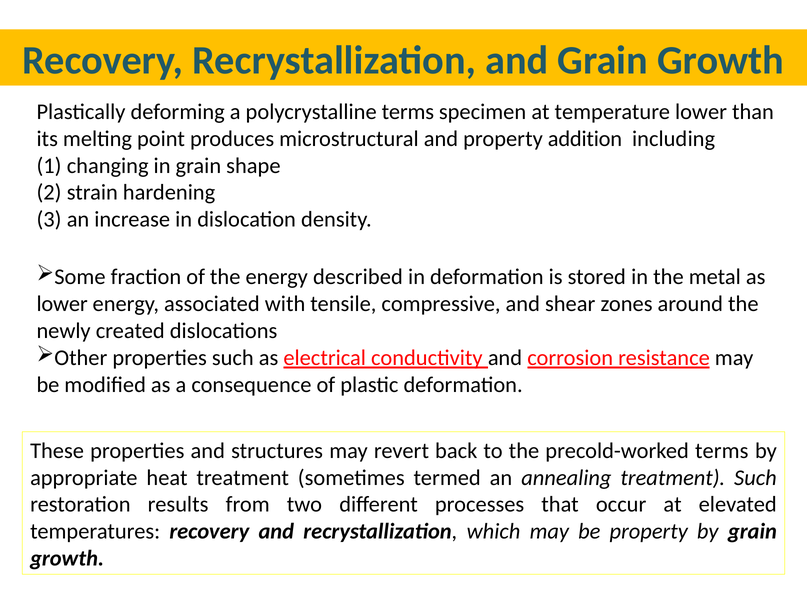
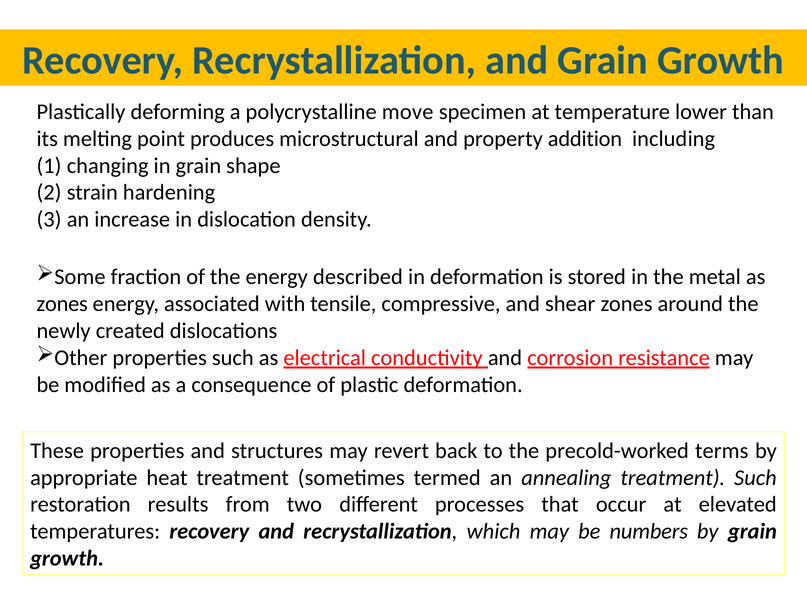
polycrystalline terms: terms -> move
lower at (62, 304): lower -> zones
be property: property -> numbers
